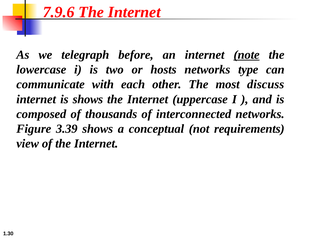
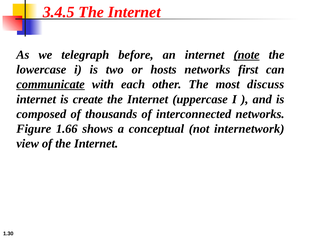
7.9.6: 7.9.6 -> 3.4.5
type: type -> first
communicate underline: none -> present
is shows: shows -> create
3.39: 3.39 -> 1.66
requirements: requirements -> internetwork
